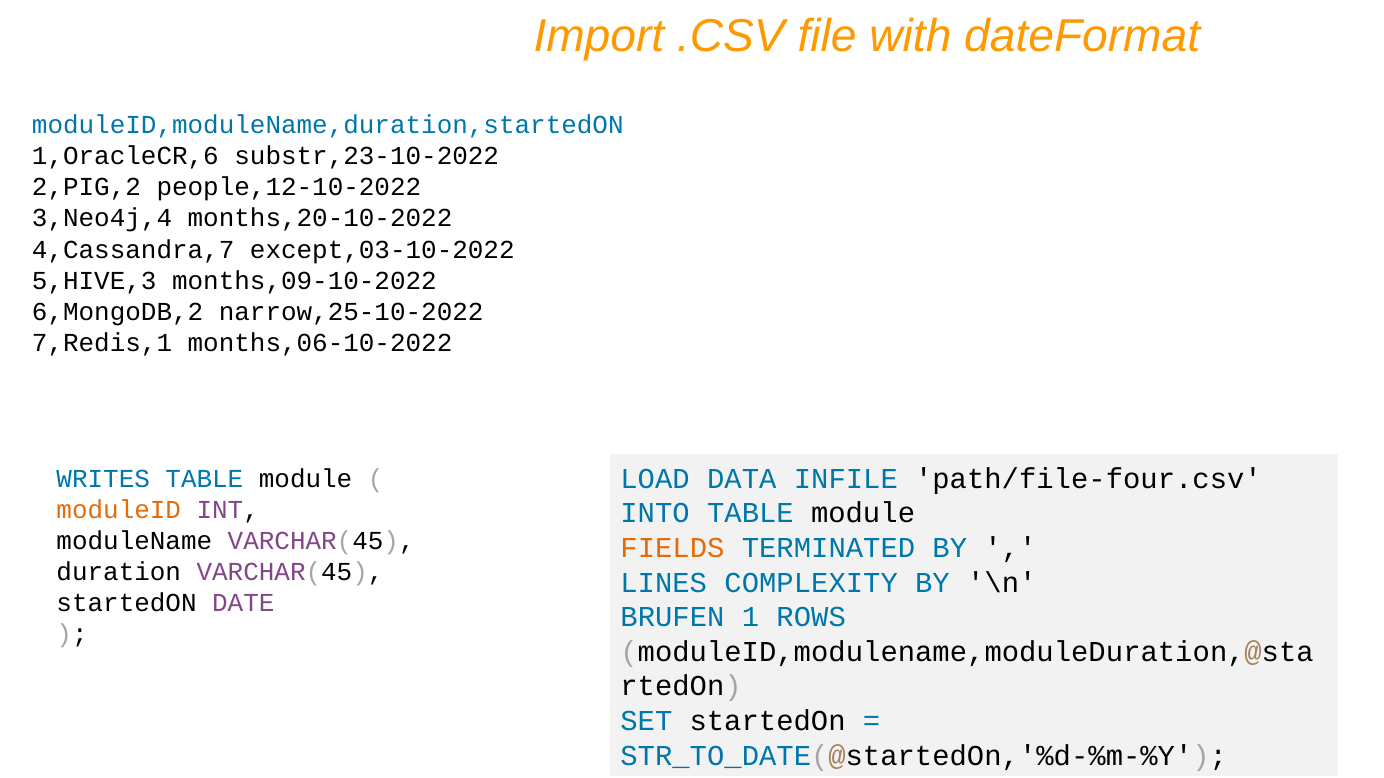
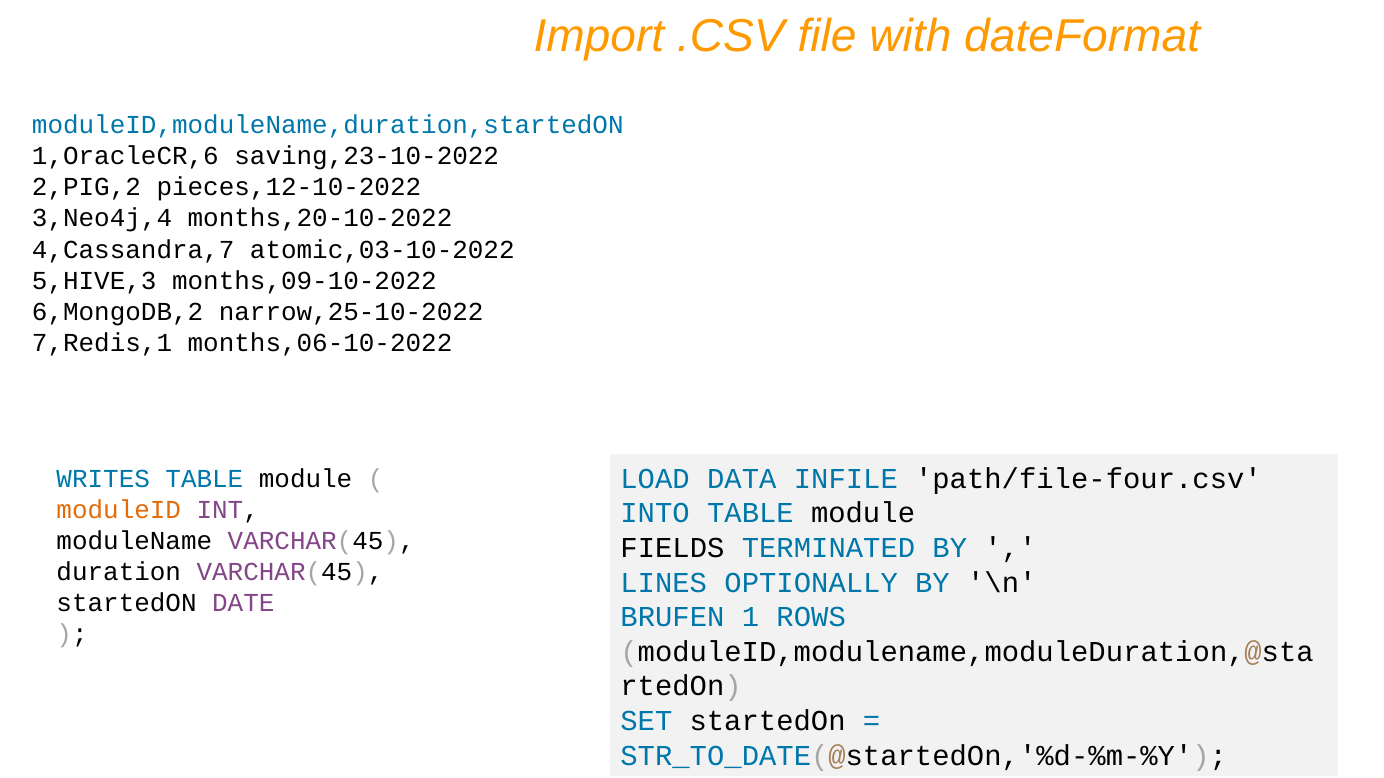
substr,23-10-2022: substr,23-10-2022 -> saving,23-10-2022
people,12-10-2022: people,12-10-2022 -> pieces,12-10-2022
except,03-10-2022: except,03-10-2022 -> atomic,03-10-2022
FIELDS colour: orange -> black
COMPLEXITY: COMPLEXITY -> OPTIONALLY
